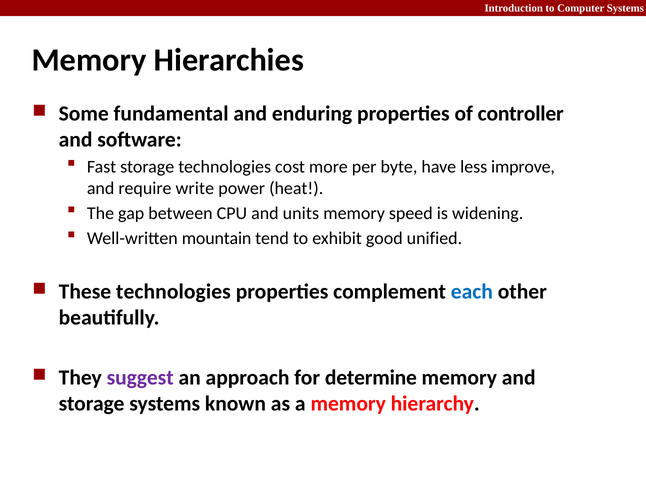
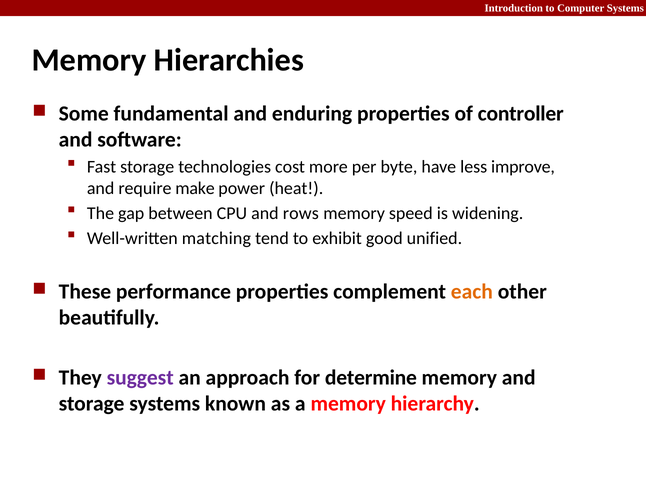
write: write -> make
units: units -> rows
mountain: mountain -> matching
These technologies: technologies -> performance
each colour: blue -> orange
